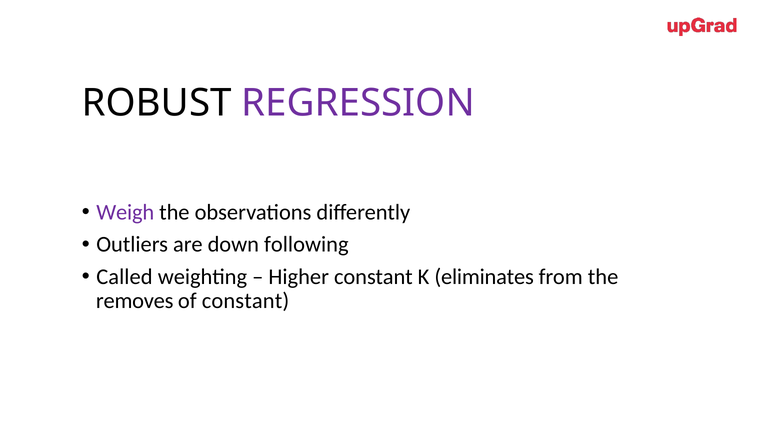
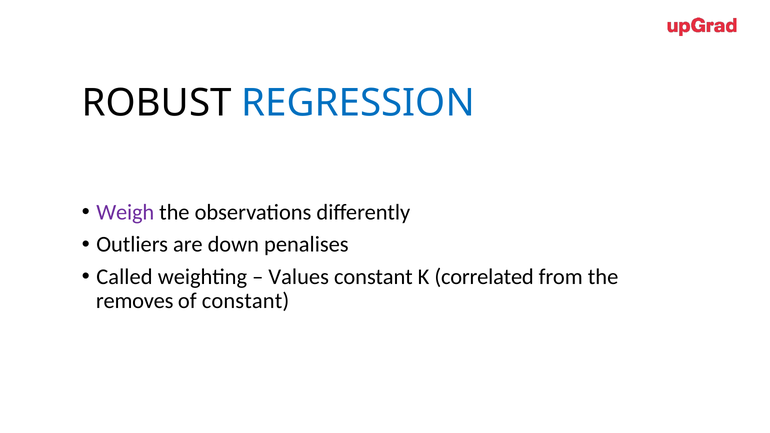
REGRESSION colour: purple -> blue
following: following -> penalises
Higher: Higher -> Values
eliminates: eliminates -> correlated
